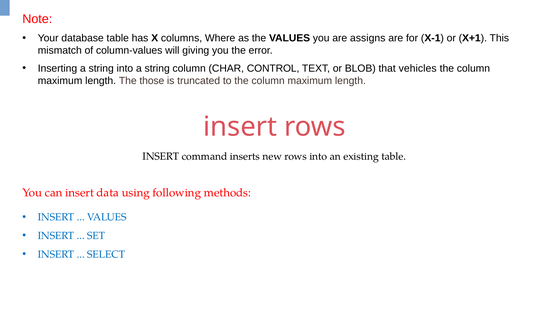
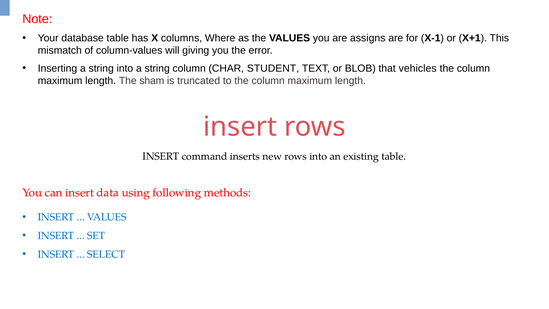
CONTROL: CONTROL -> STUDENT
those: those -> sham
